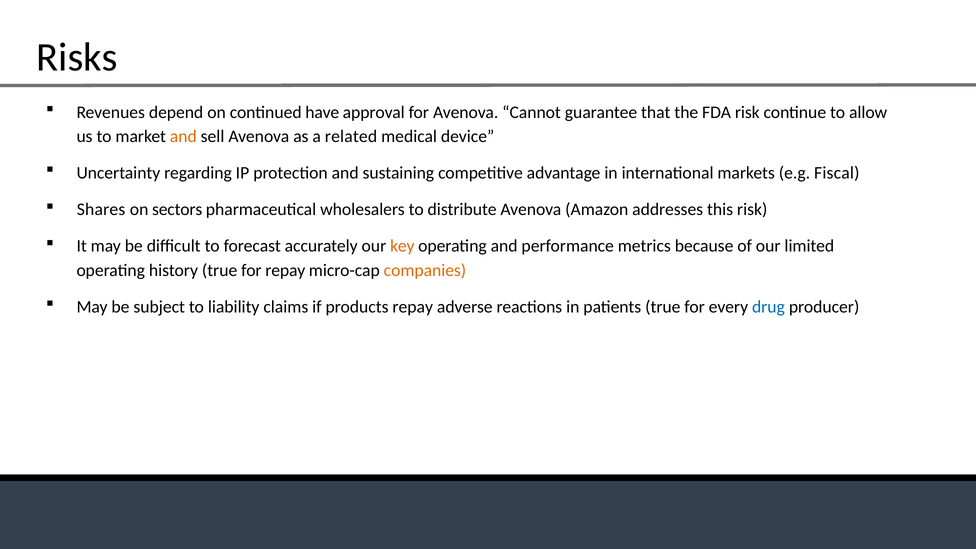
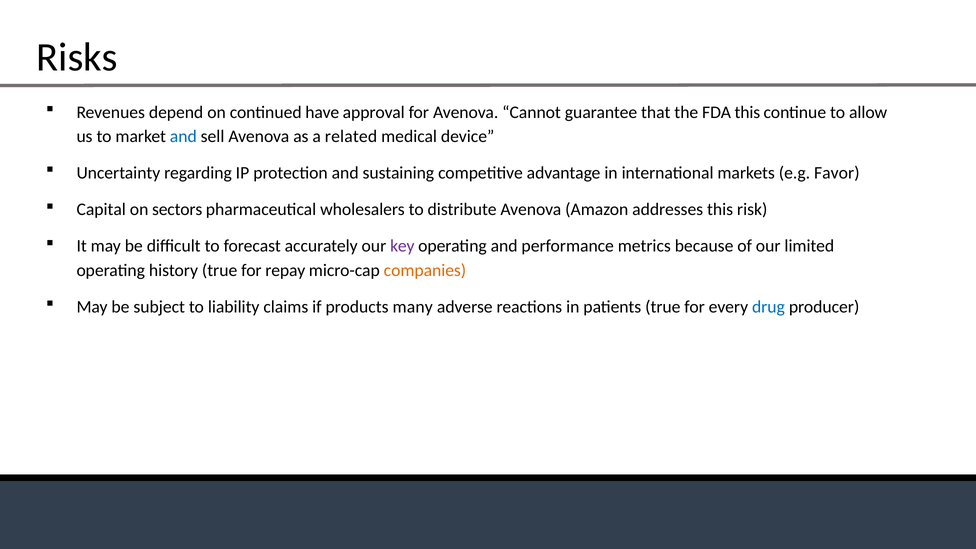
FDA risk: risk -> this
and at (183, 137) colour: orange -> blue
Fiscal: Fiscal -> Favor
Shares: Shares -> Capital
key colour: orange -> purple
products repay: repay -> many
